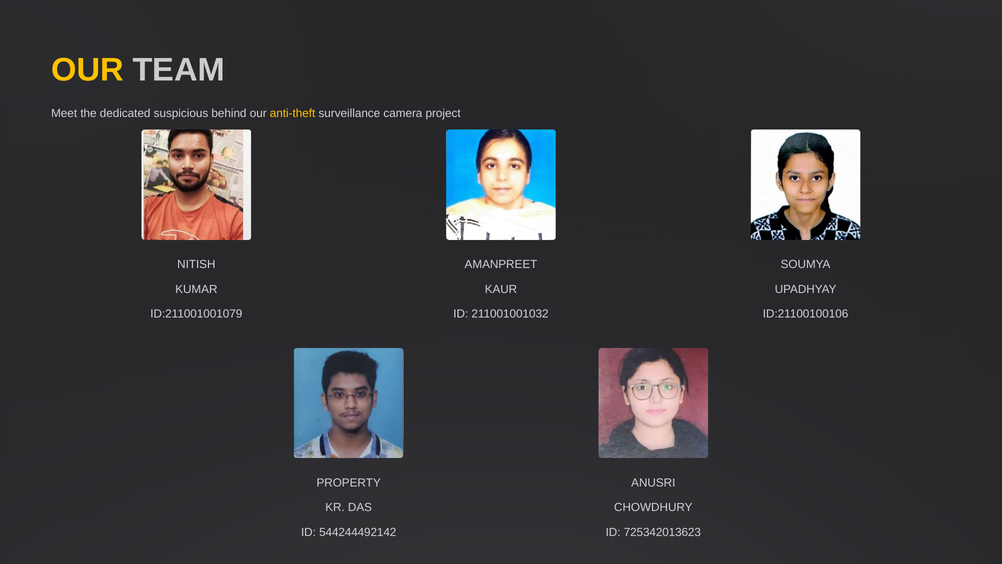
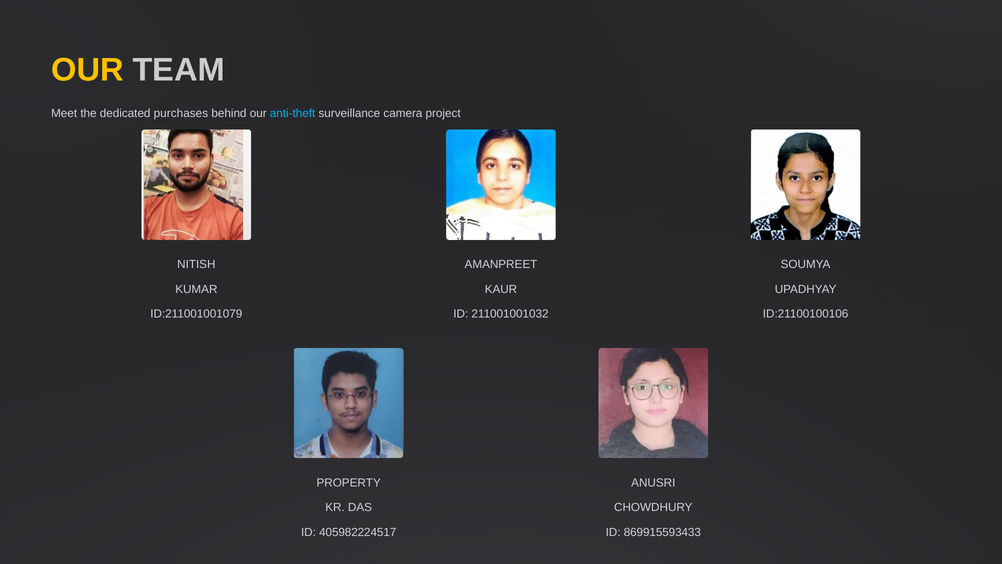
suspicious: suspicious -> purchases
anti-theft colour: yellow -> light blue
544244492142: 544244492142 -> 405982224517
725342013623: 725342013623 -> 869915593433
